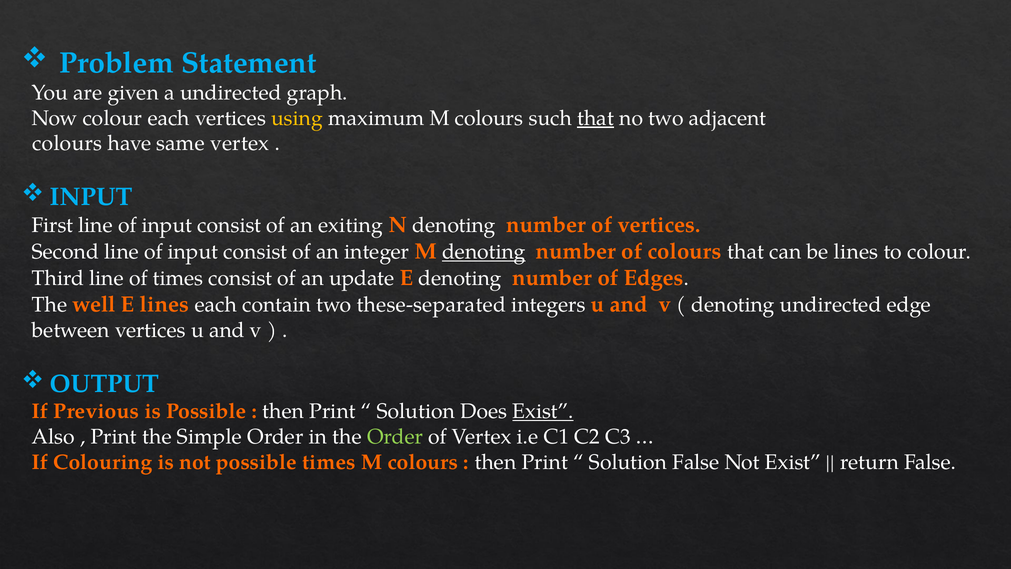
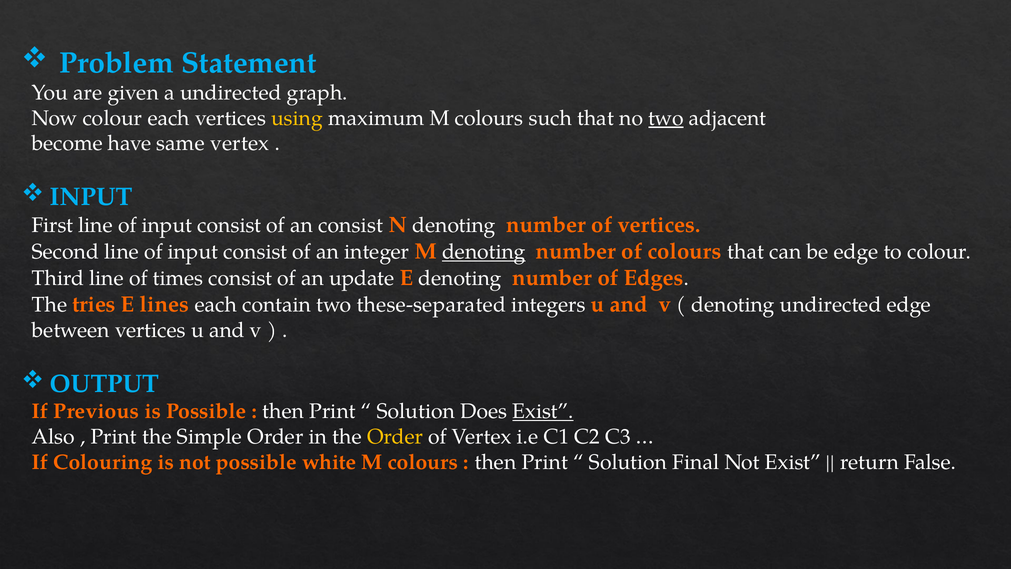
that at (595, 118) underline: present -> none
two at (666, 118) underline: none -> present
colours at (67, 143): colours -> become
an exiting: exiting -> consist
be lines: lines -> edge
well: well -> tries
Order at (395, 437) colour: light green -> yellow
possible times: times -> white
Solution False: False -> Final
